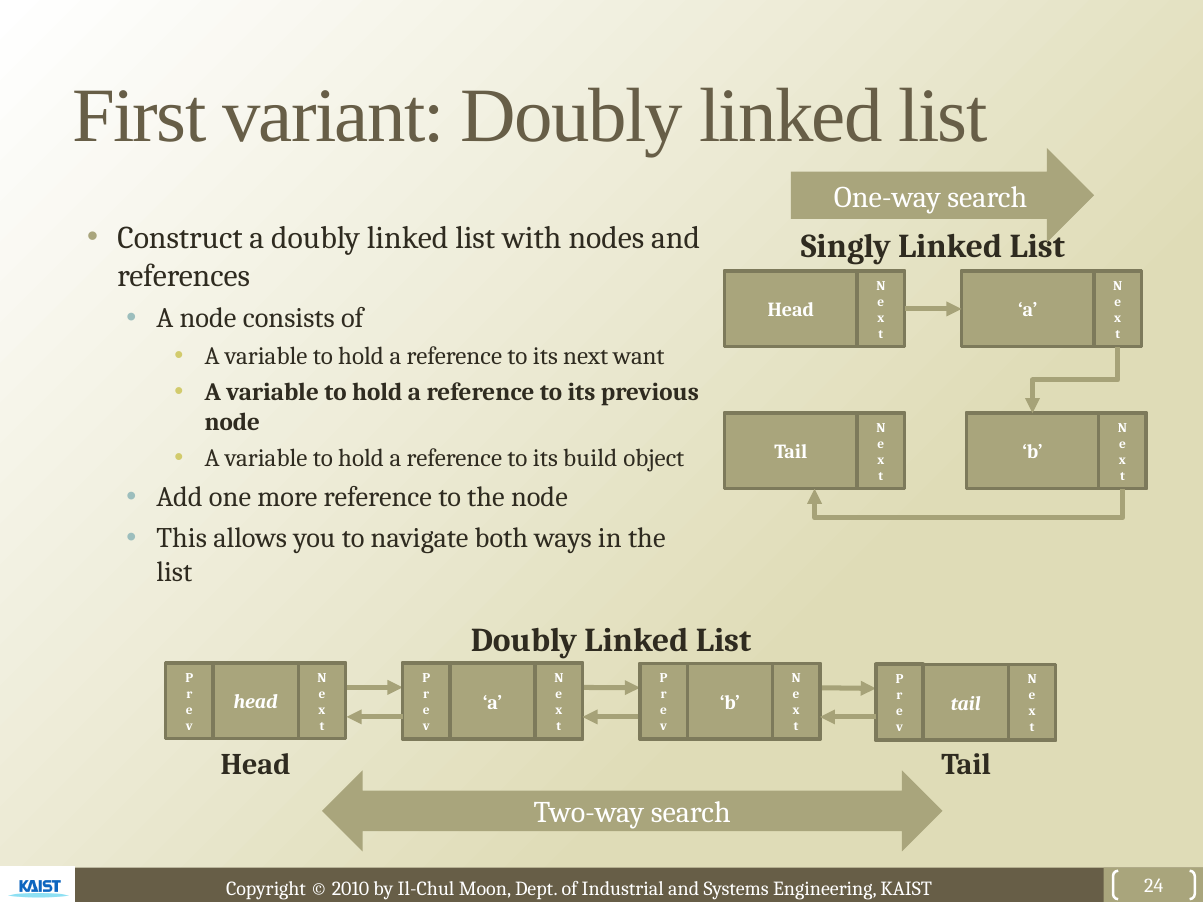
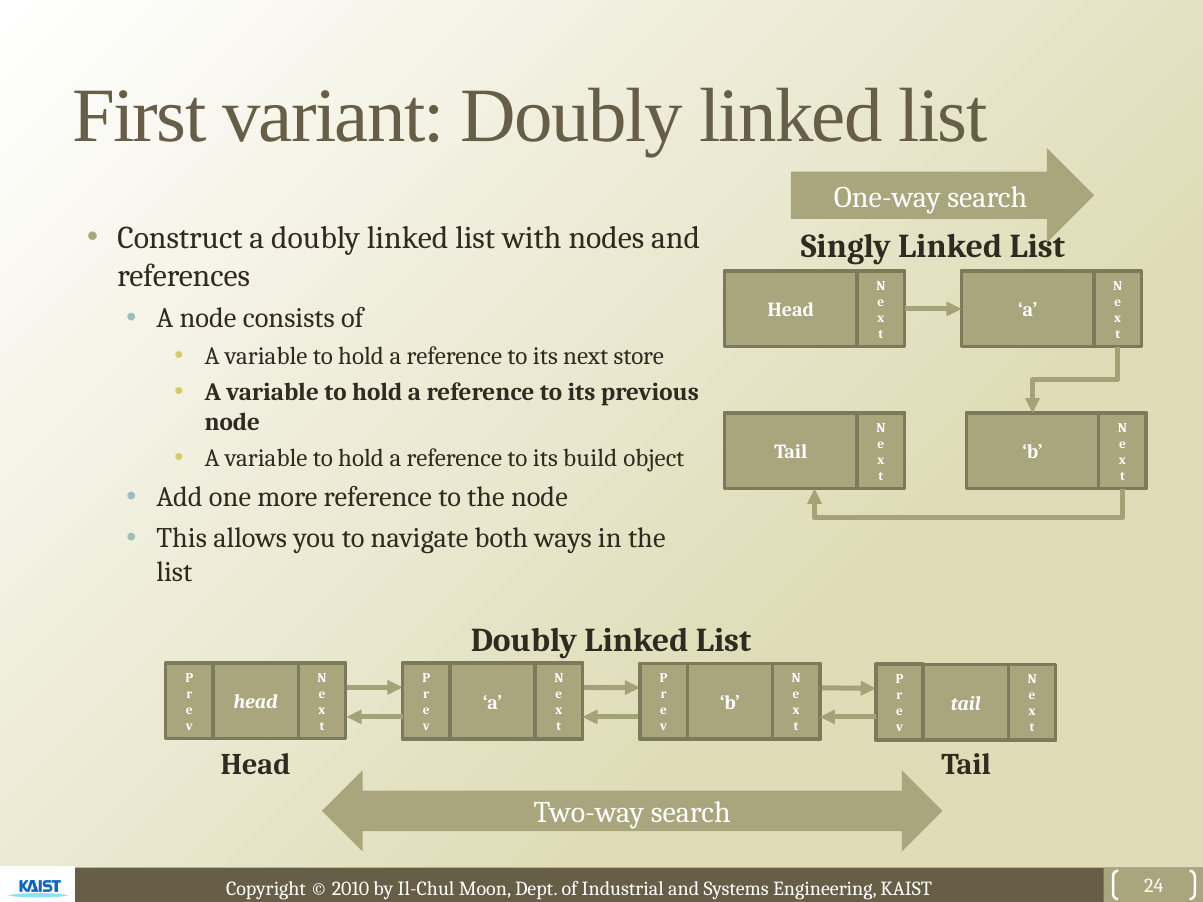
want: want -> store
